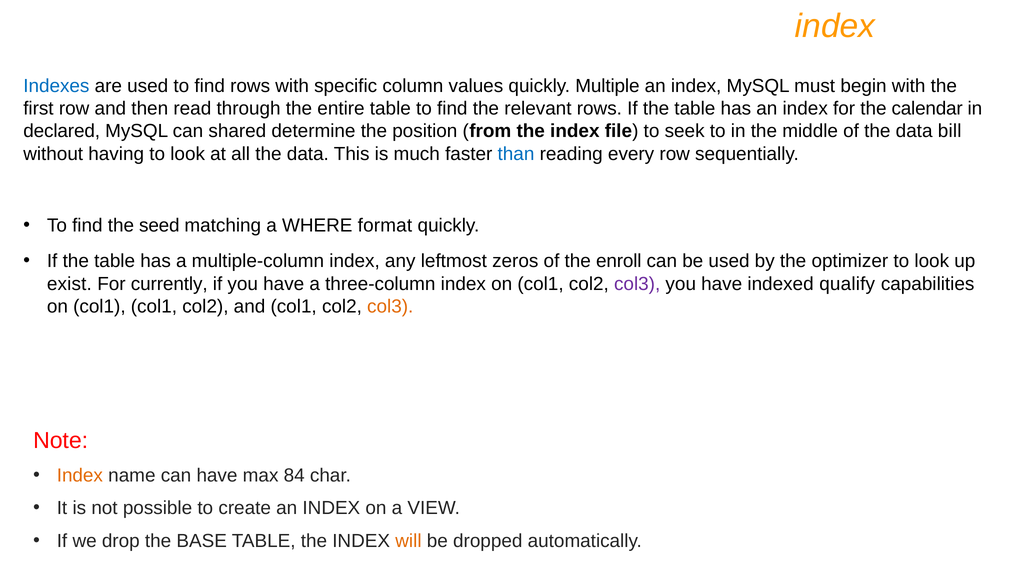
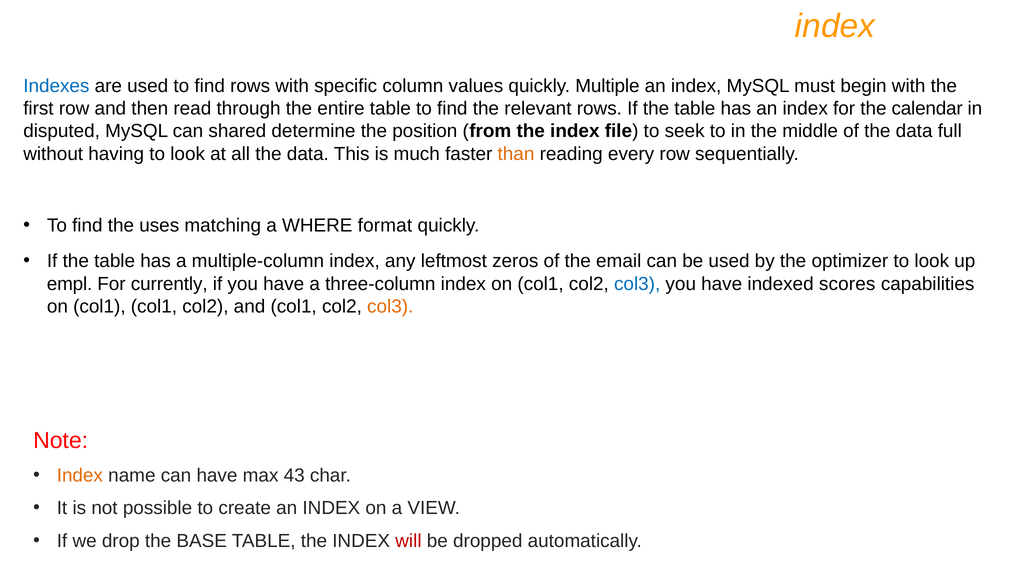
declared: declared -> disputed
bill: bill -> full
than colour: blue -> orange
seed: seed -> uses
enroll: enroll -> email
exist: exist -> empl
col3 at (637, 284) colour: purple -> blue
qualify: qualify -> scores
84: 84 -> 43
will colour: orange -> red
